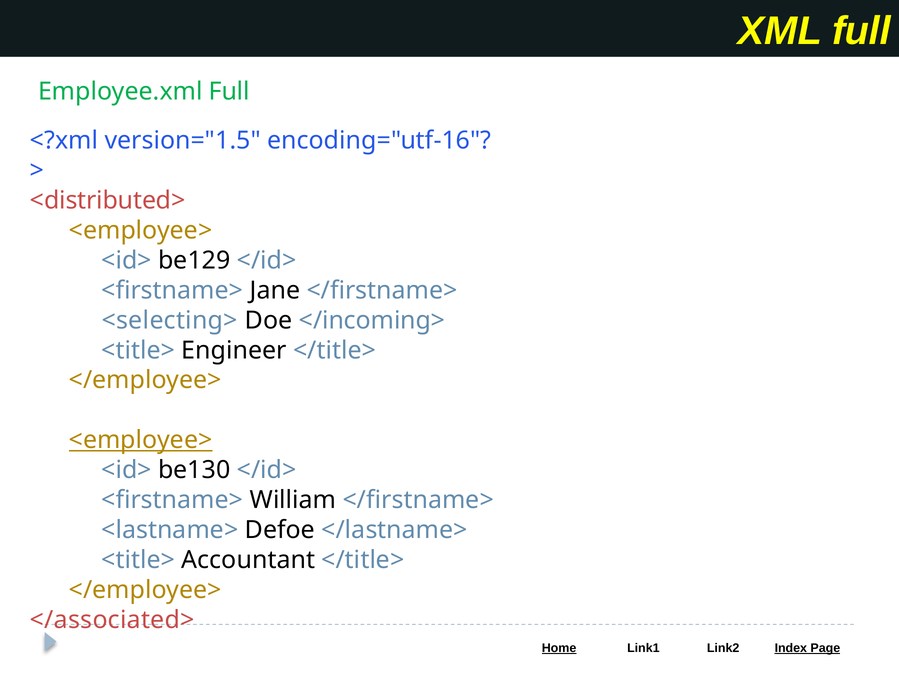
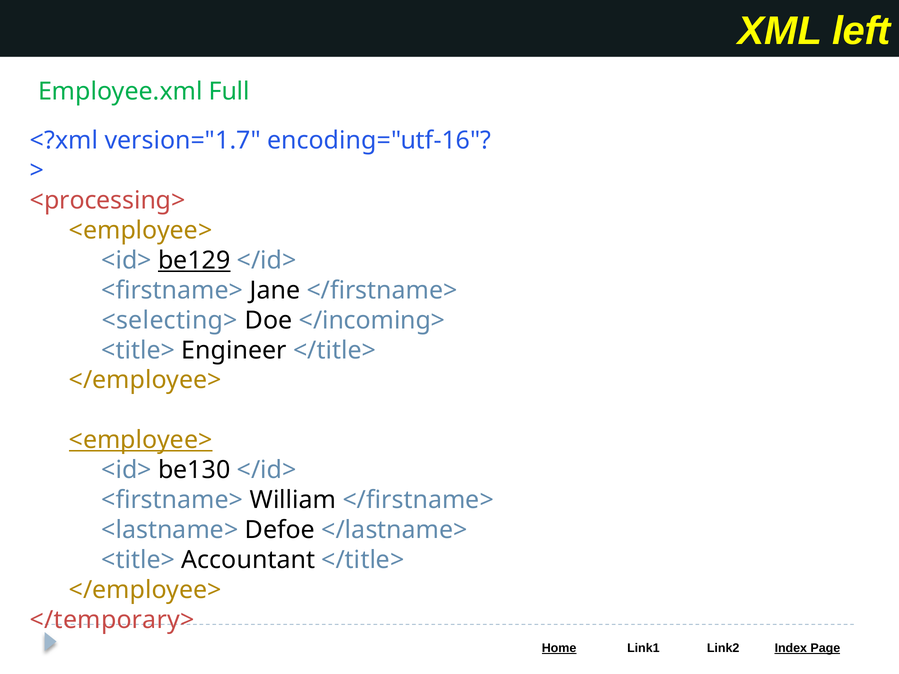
XML full: full -> left
version="1.5: version="1.5 -> version="1.7
<distributed>: <distributed> -> <processing>
be129 underline: none -> present
</associated>: </associated> -> </temporary>
